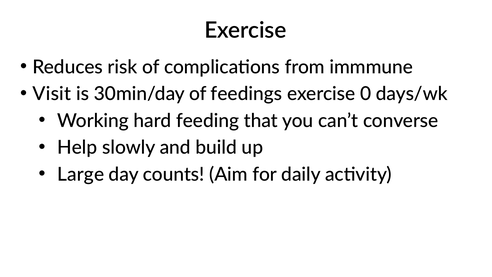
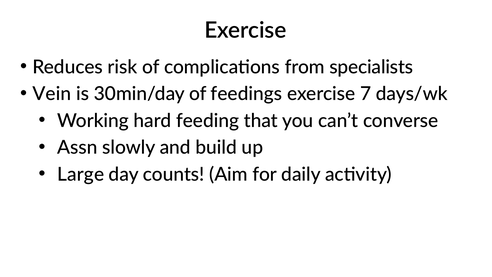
immmune: immmune -> specialists
Visit: Visit -> Vein
0: 0 -> 7
Help: Help -> Assn
